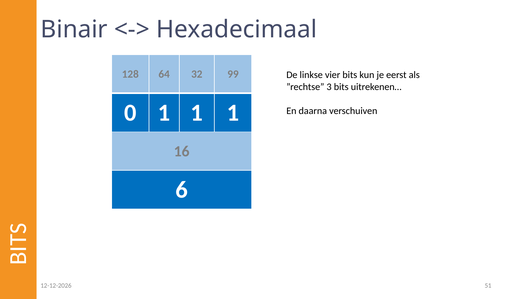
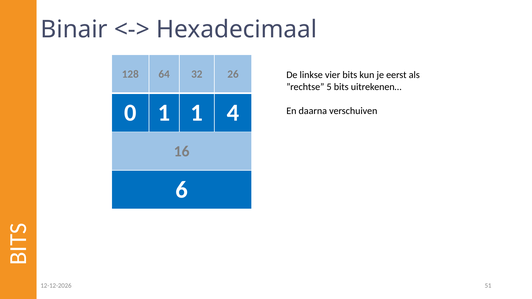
99: 99 -> 26
3: 3 -> 5
1 1 1: 1 -> 4
